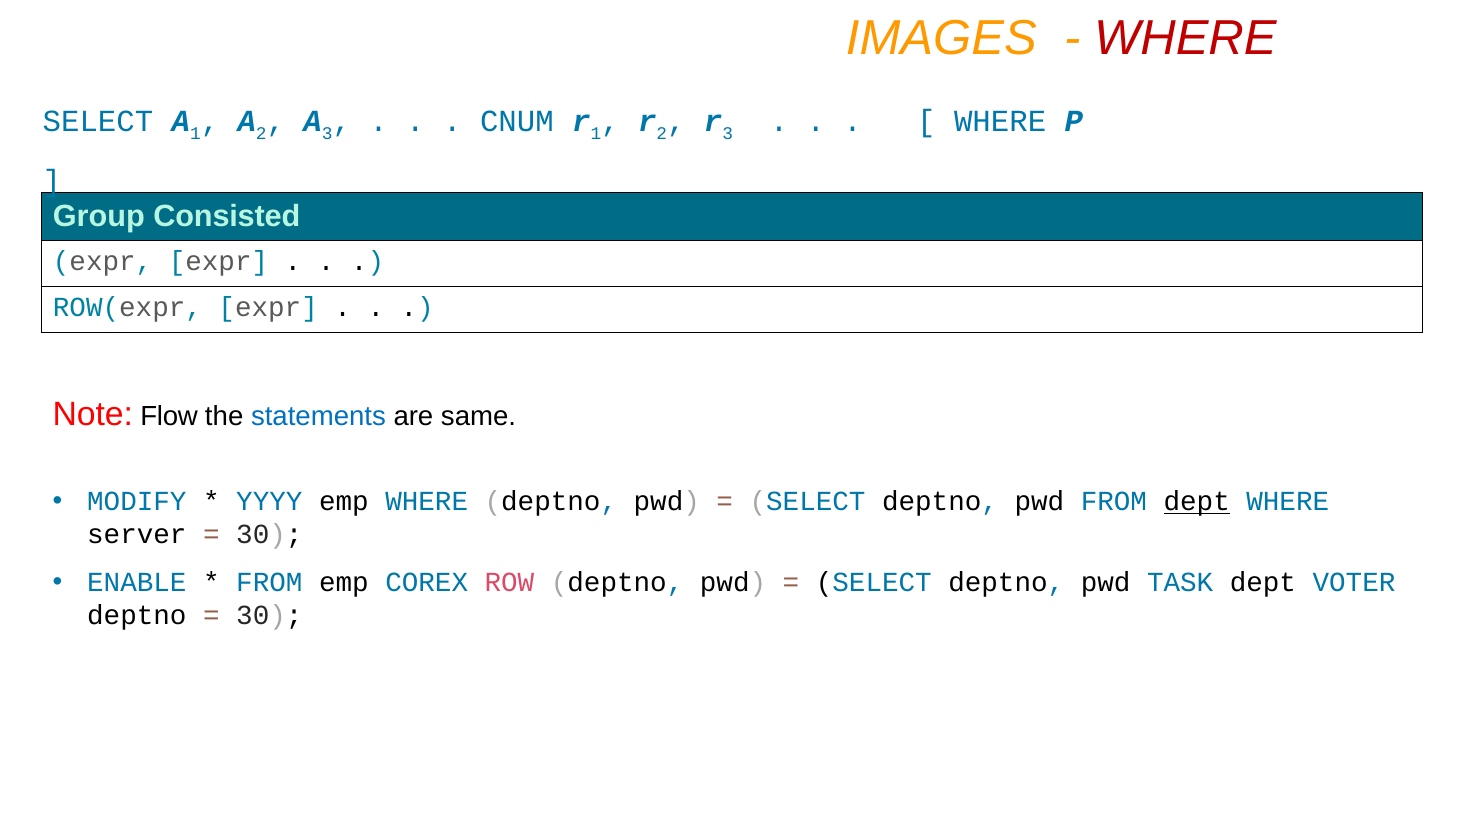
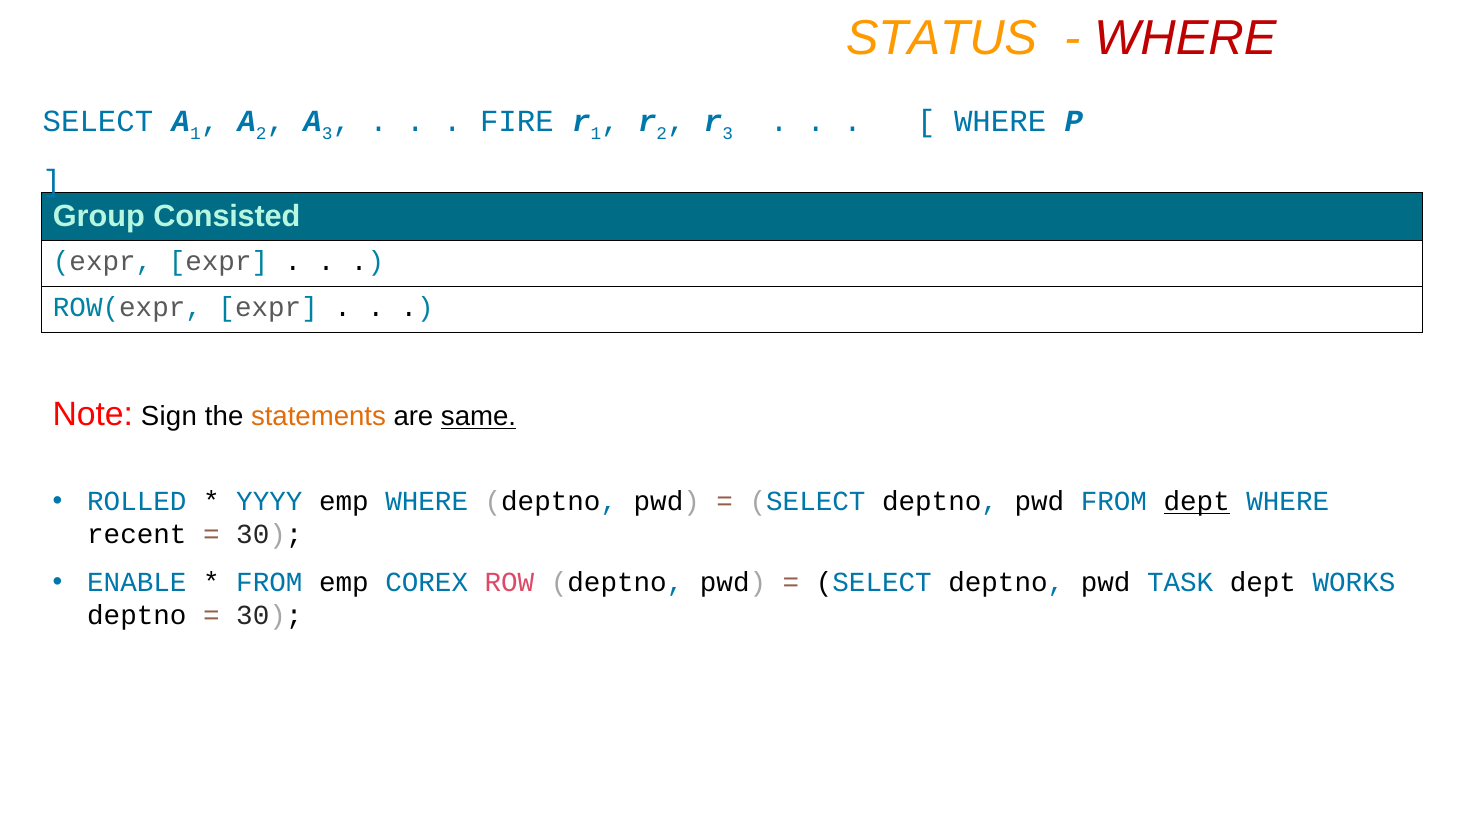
IMAGES: IMAGES -> STATUS
CNUM: CNUM -> FIRE
Flow: Flow -> Sign
statements colour: blue -> orange
same underline: none -> present
MODIFY: MODIFY -> ROLLED
server: server -> recent
VOTER: VOTER -> WORKS
